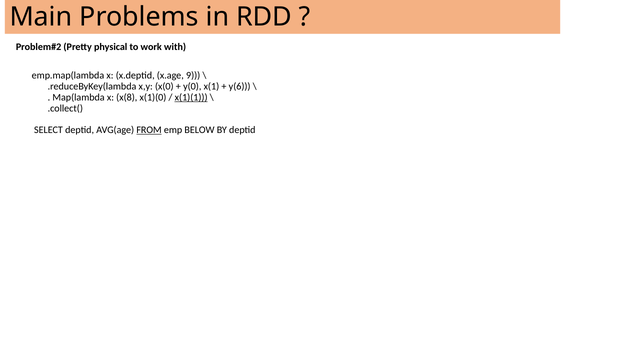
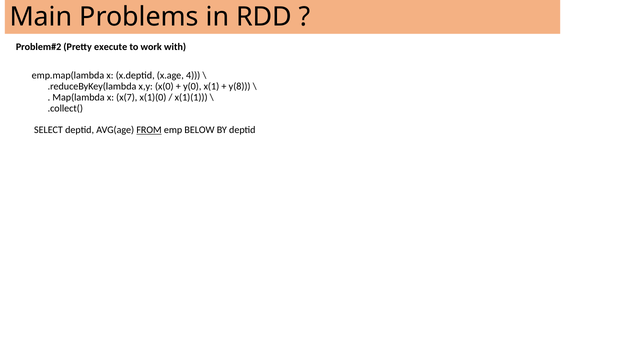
physical: physical -> execute
9: 9 -> 4
y(6: y(6 -> y(8
x(8: x(8 -> x(7
x(1)(1 underline: present -> none
